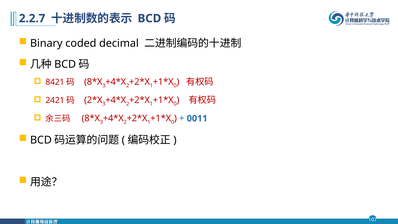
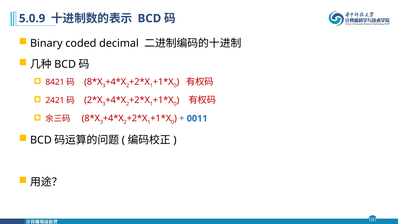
2.2.7: 2.2.7 -> 5.0.9
